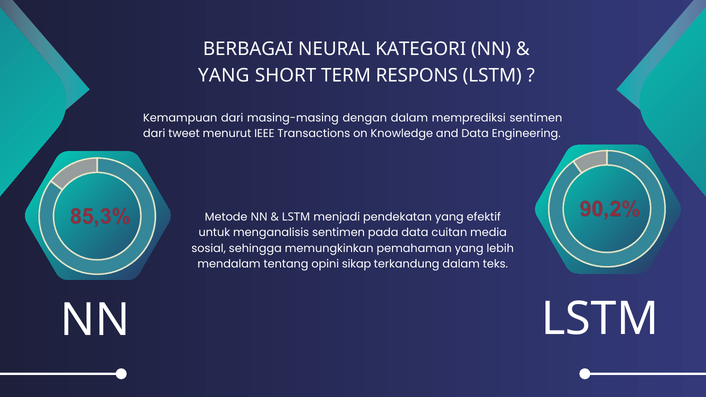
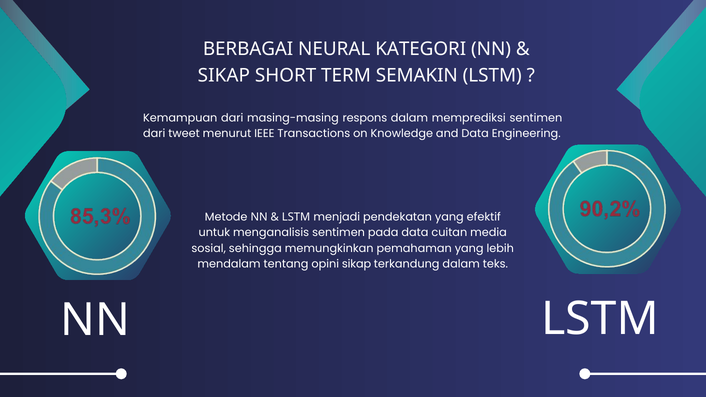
YANG at (224, 76): YANG -> SIKAP
RESPONS: RESPONS -> SEMAKIN
dengan: dengan -> respons
